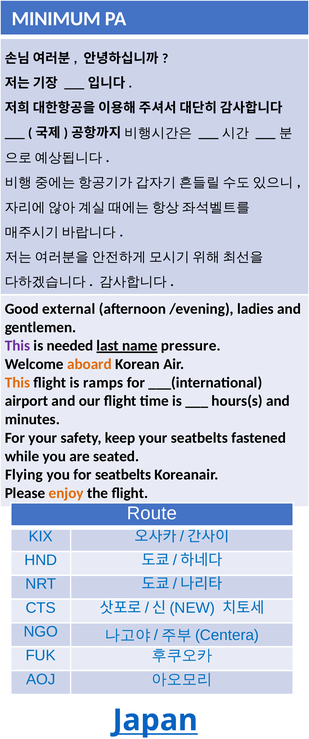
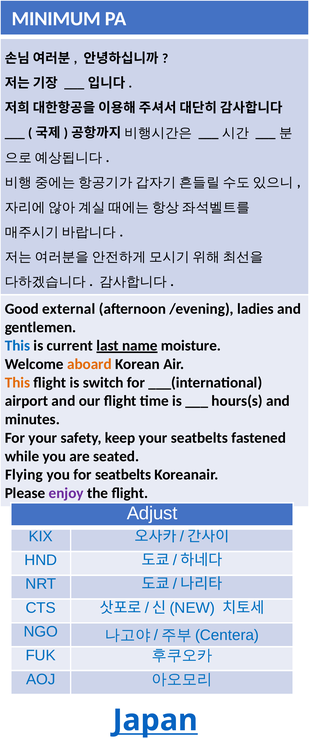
This at (17, 346) colour: purple -> blue
needed: needed -> current
pressure: pressure -> moisture
ramps: ramps -> switch
enjoy colour: orange -> purple
Route: Route -> Adjust
